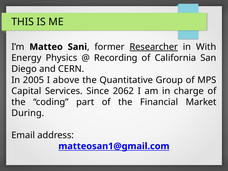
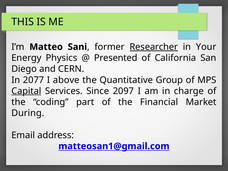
With: With -> Your
Recording: Recording -> Presented
2005: 2005 -> 2077
Capital underline: none -> present
2062: 2062 -> 2097
